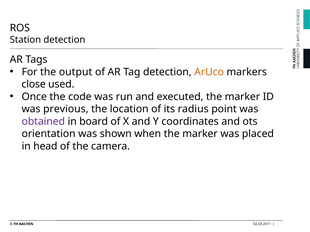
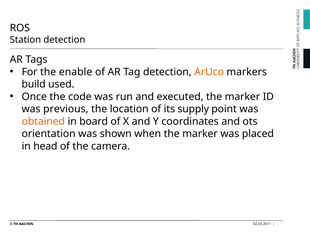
output: output -> enable
close: close -> build
radius: radius -> supply
obtained colour: purple -> orange
